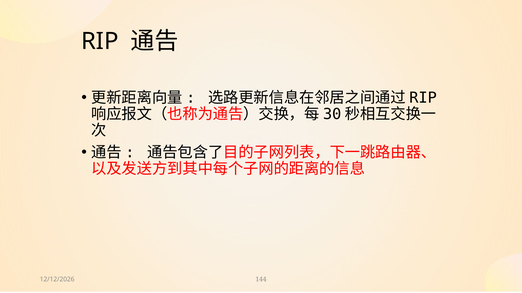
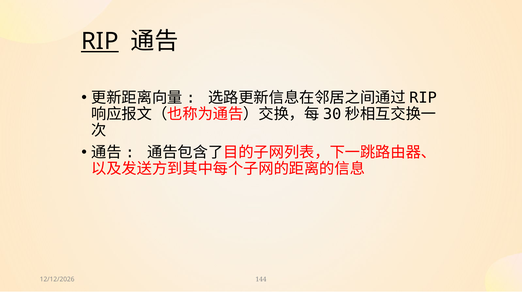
RIP underline: none -> present
